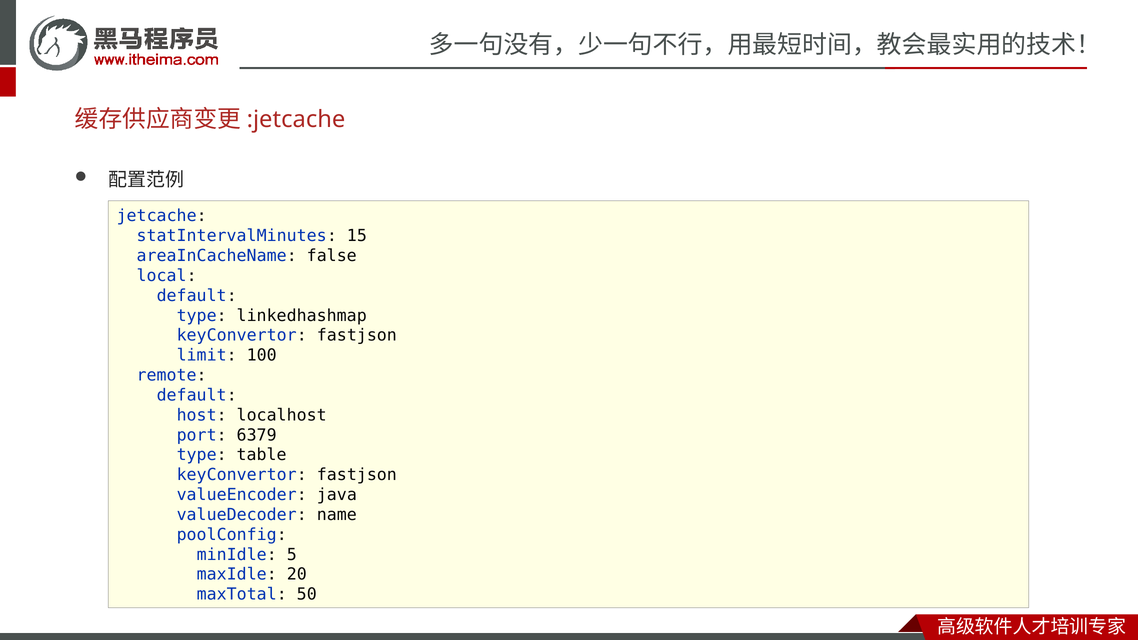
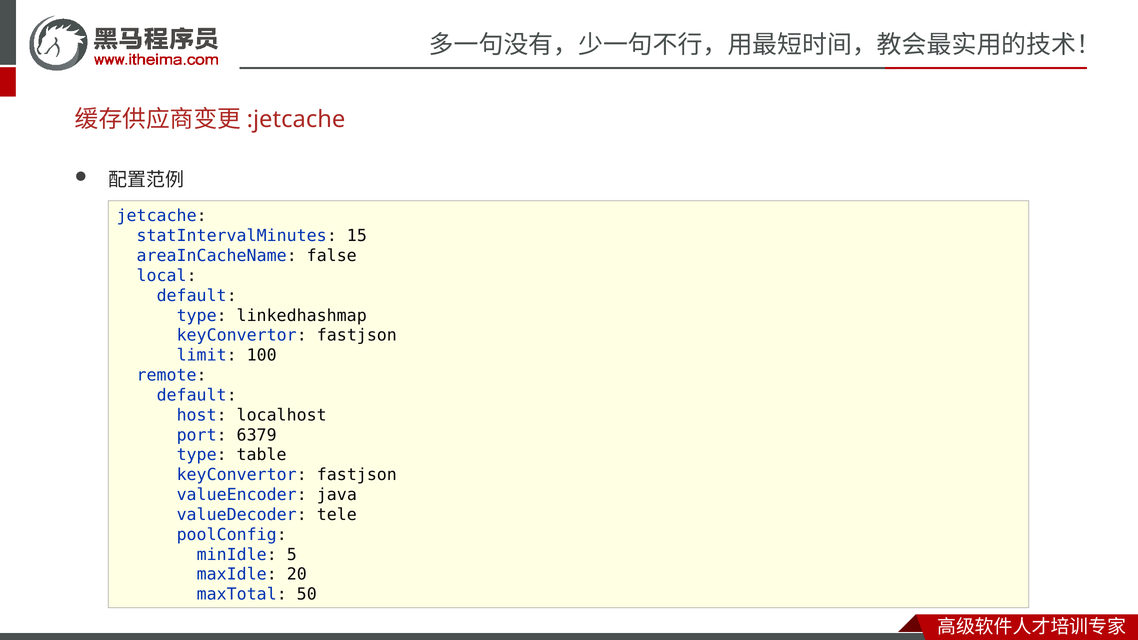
name: name -> tele
